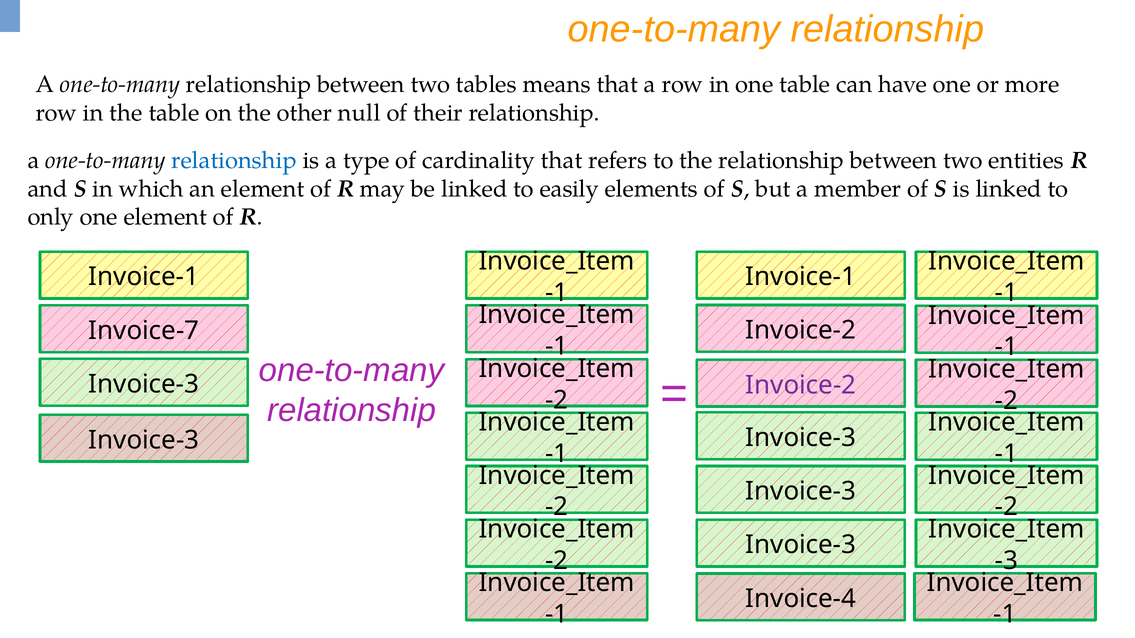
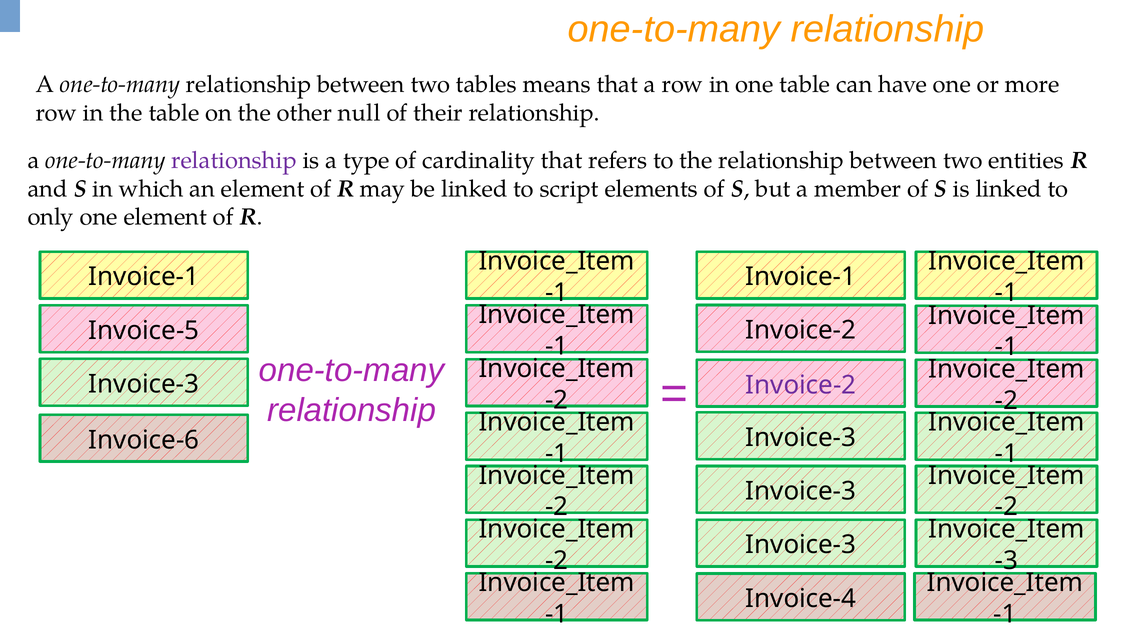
relationship at (234, 160) colour: blue -> purple
easily: easily -> script
Invoice-7: Invoice-7 -> Invoice-5
Invoice-3 at (144, 440): Invoice-3 -> Invoice-6
